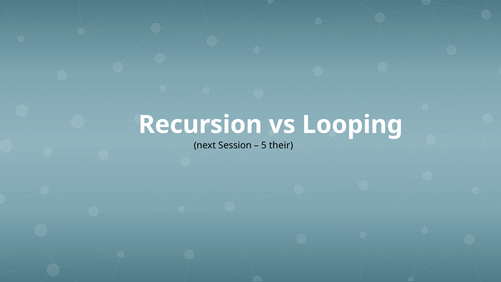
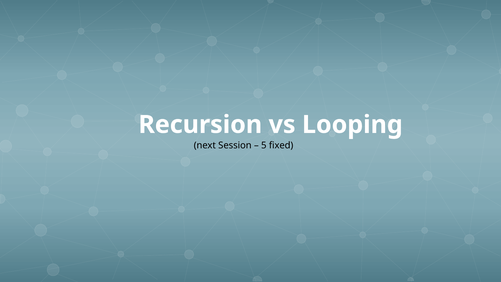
their: their -> fixed
